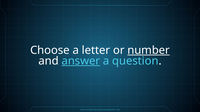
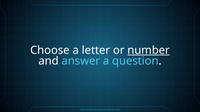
answer underline: present -> none
